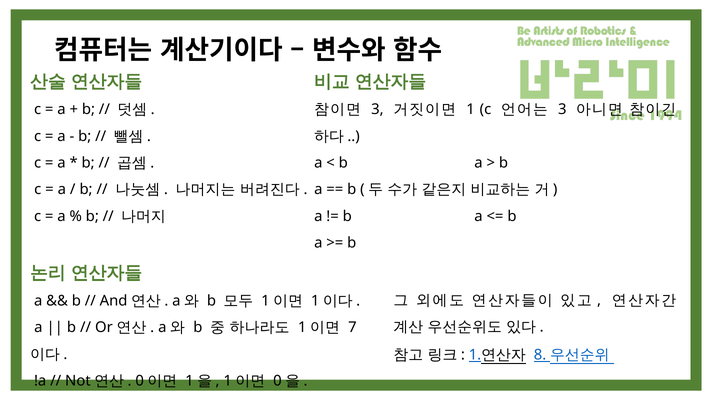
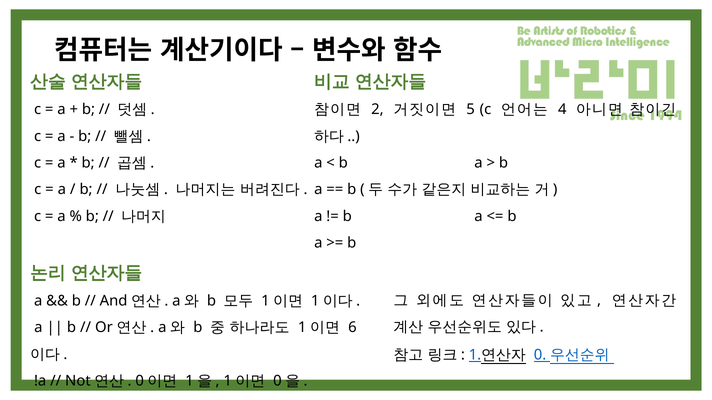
3 at (377, 110): 3 -> 2
1: 1 -> 5
3 at (562, 110): 3 -> 4
7: 7 -> 6
8: 8 -> 0
